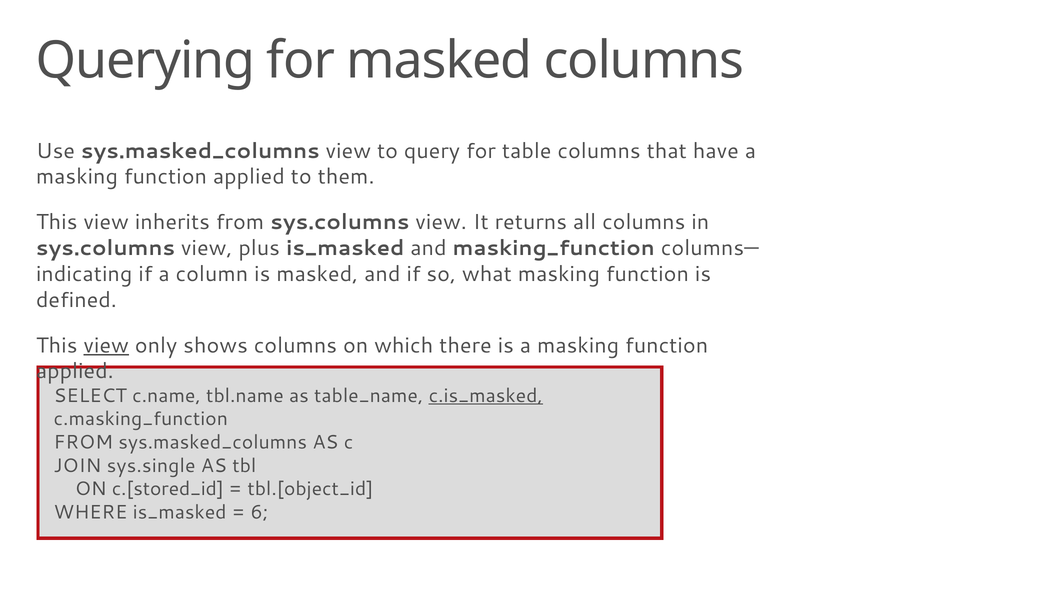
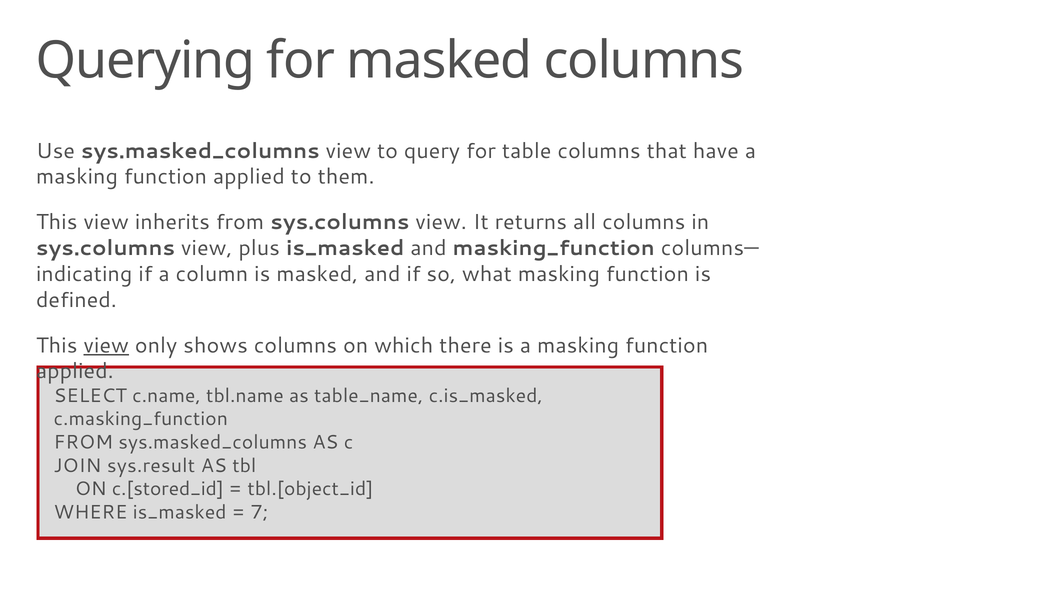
c.is_masked underline: present -> none
sys.single: sys.single -> sys.result
6: 6 -> 7
